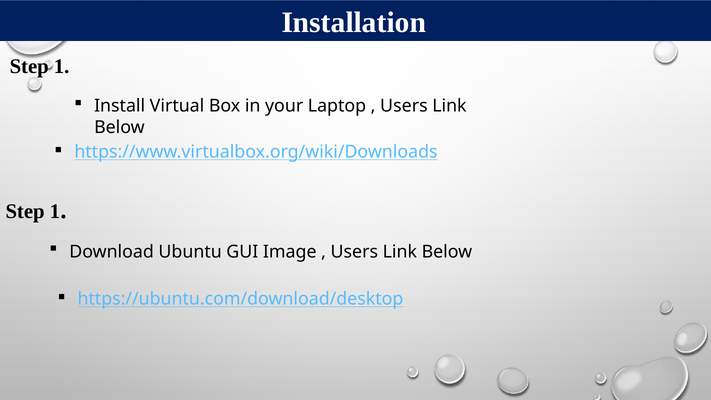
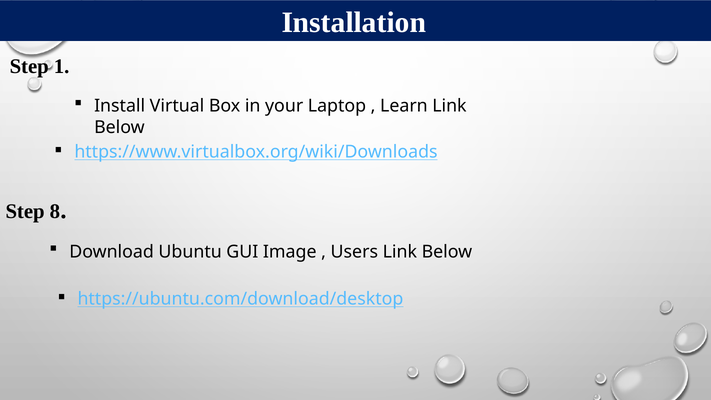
Users at (404, 106): Users -> Learn
1 at (55, 211): 1 -> 8
